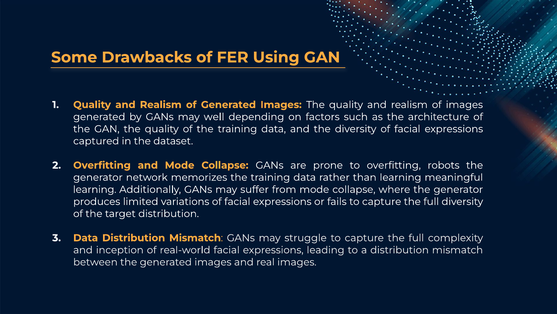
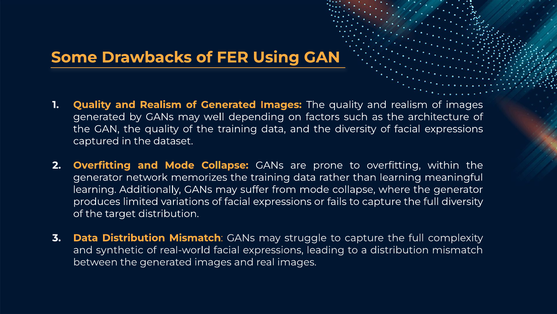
robots: robots -> within
inception: inception -> synthetic
